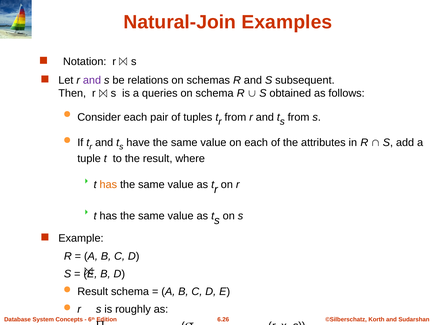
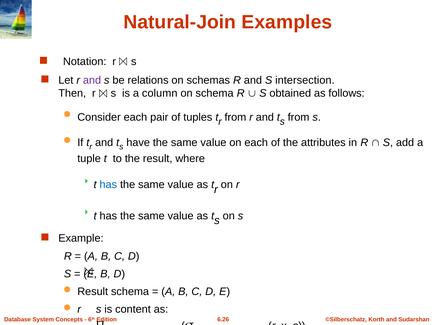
subsequent: subsequent -> intersection
queries: queries -> column
has at (108, 185) colour: orange -> blue
roughly: roughly -> content
